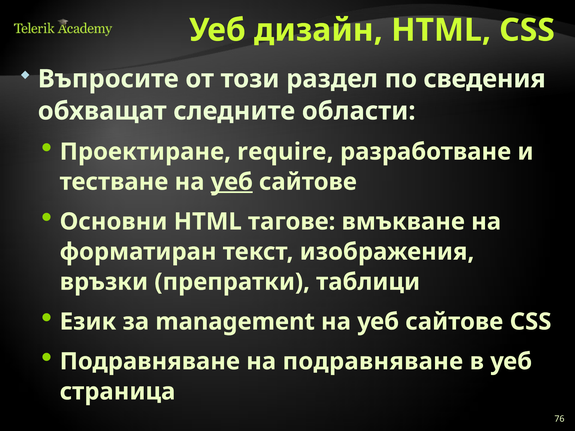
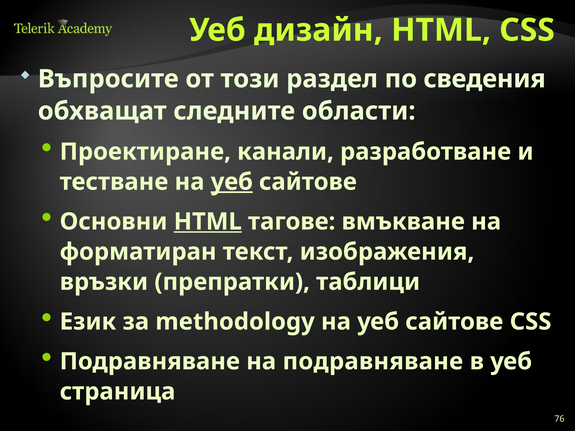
require: require -> канали
HTML at (208, 222) underline: none -> present
management: management -> methodology
